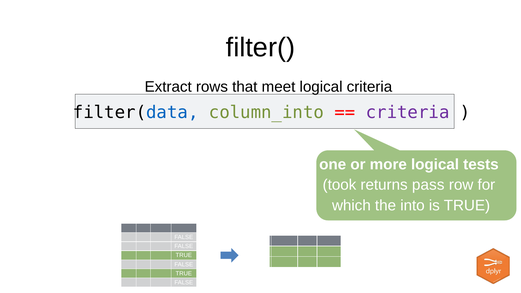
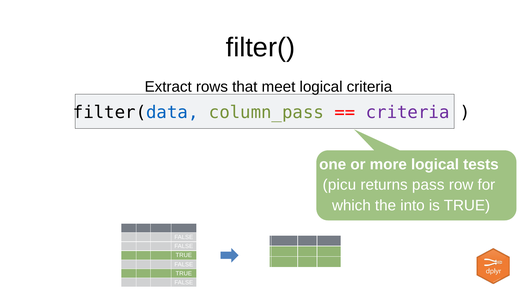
column_into: column_into -> column_pass
took: took -> picu
